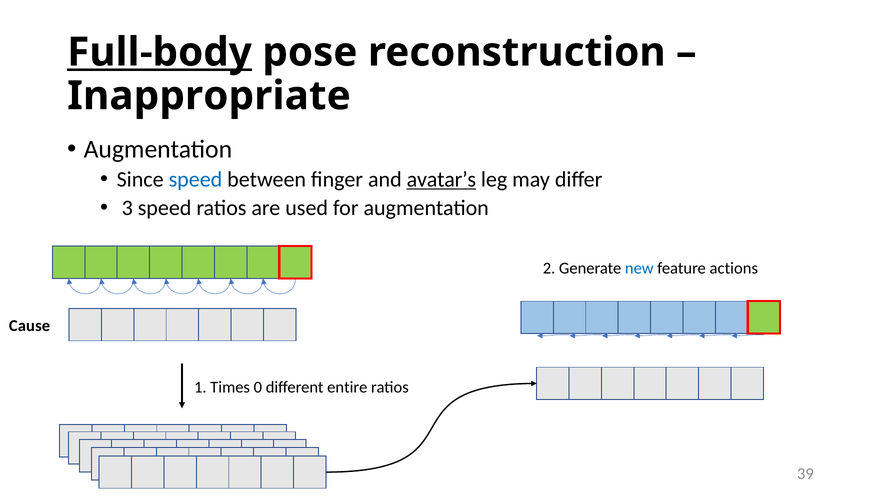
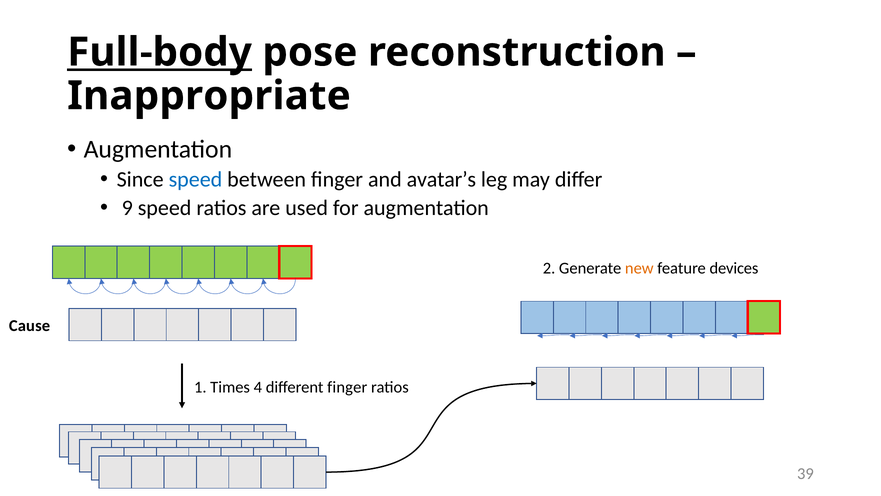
avatar’s underline: present -> none
3: 3 -> 9
new colour: blue -> orange
actions: actions -> devices
0: 0 -> 4
different entire: entire -> finger
